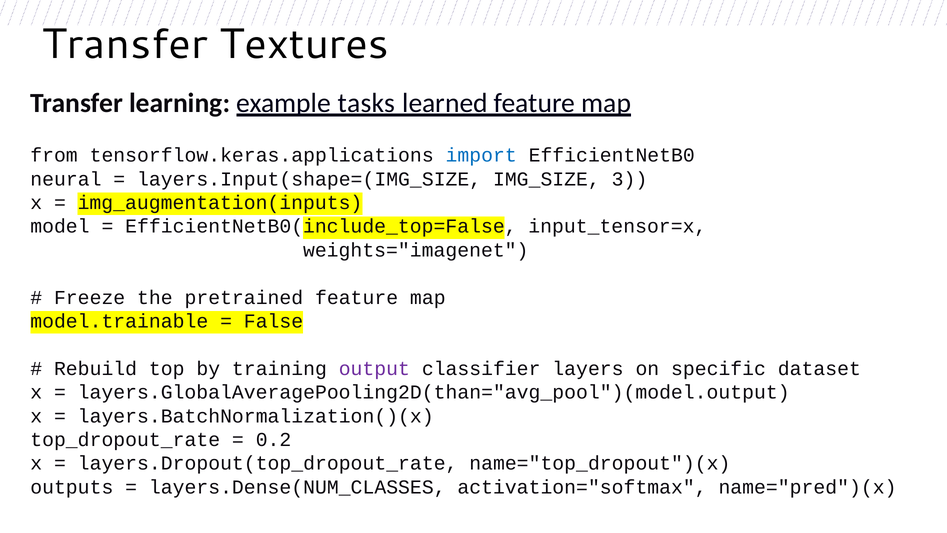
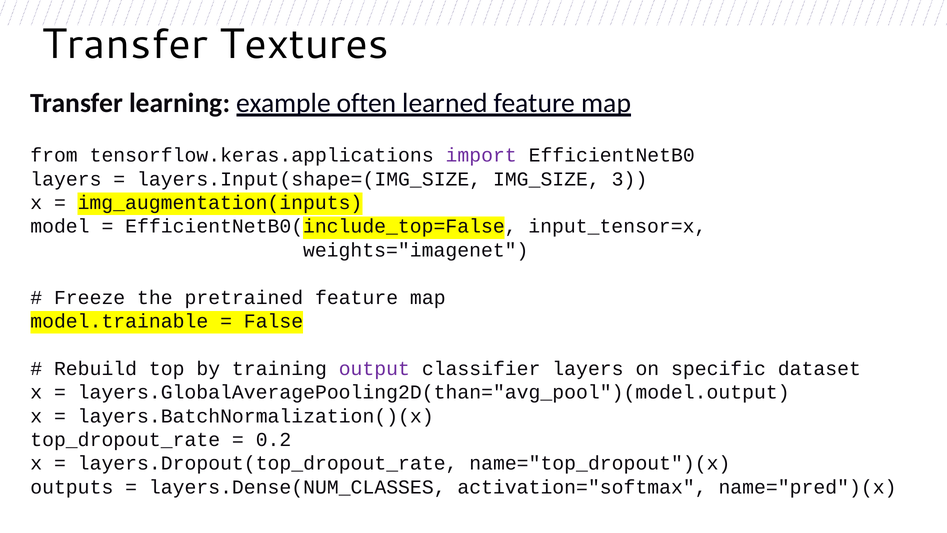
tasks: tasks -> often
import colour: blue -> purple
neural at (66, 179): neural -> layers
